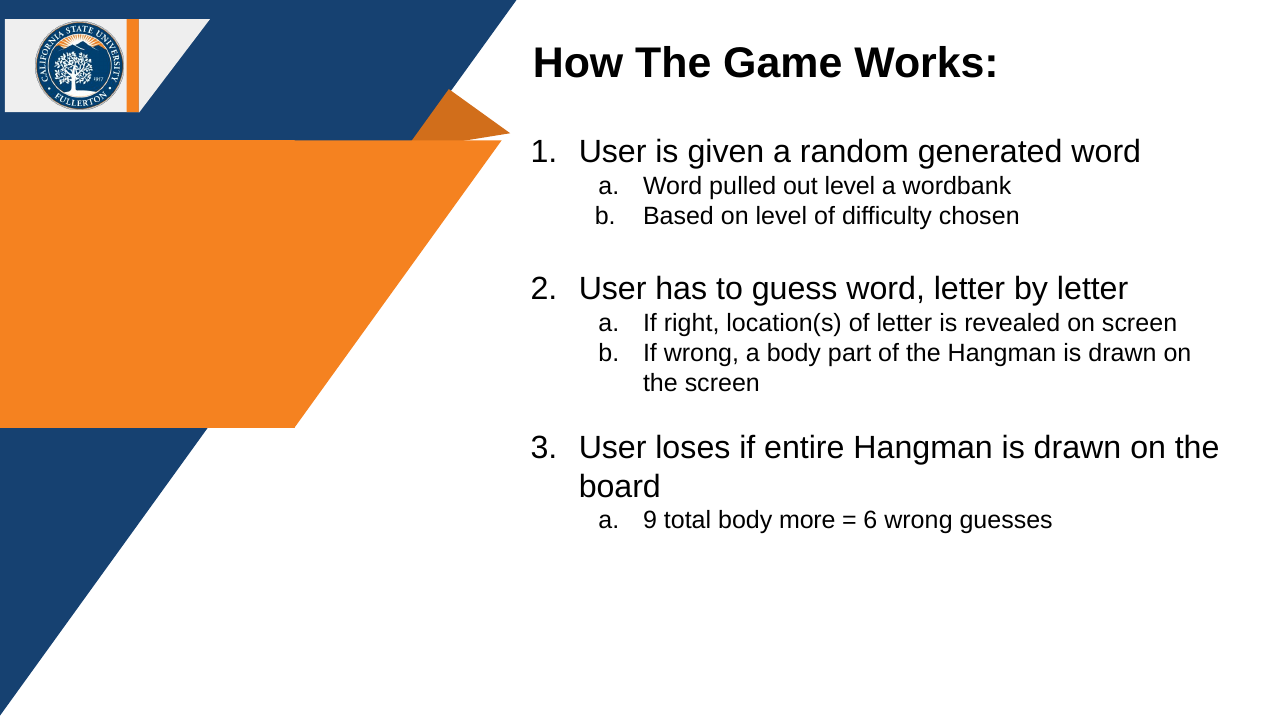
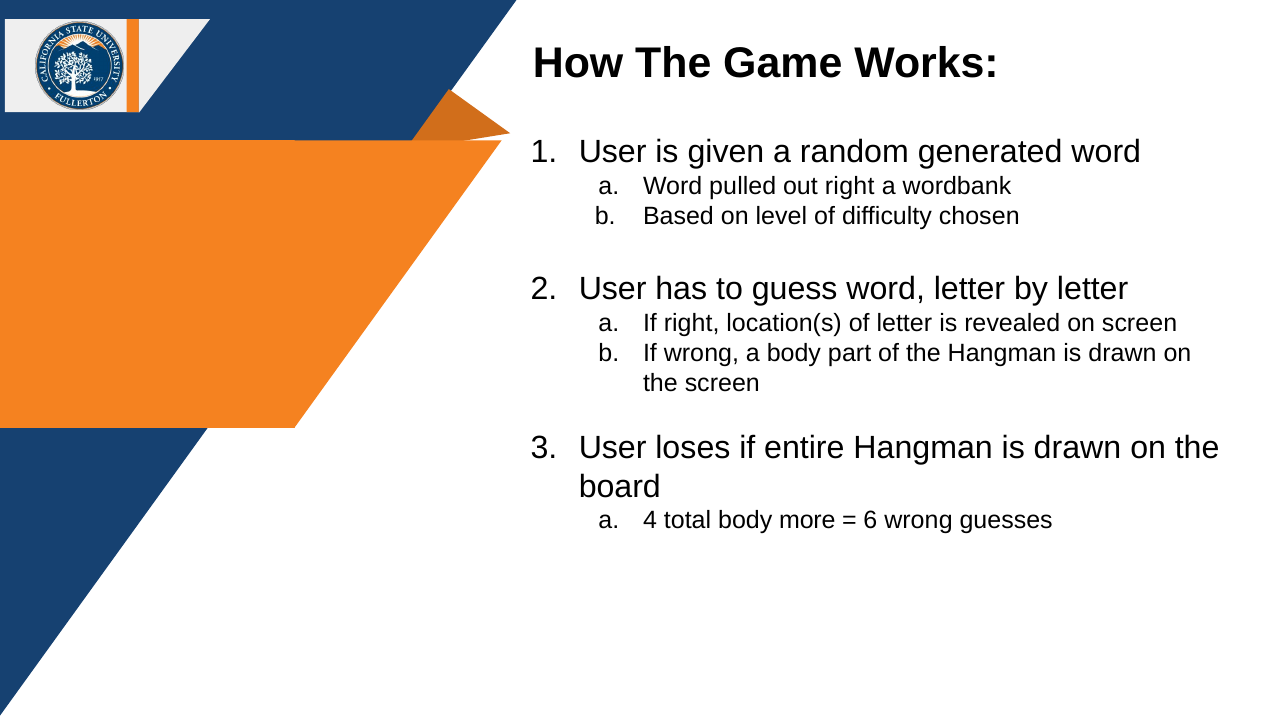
out level: level -> right
9: 9 -> 4
